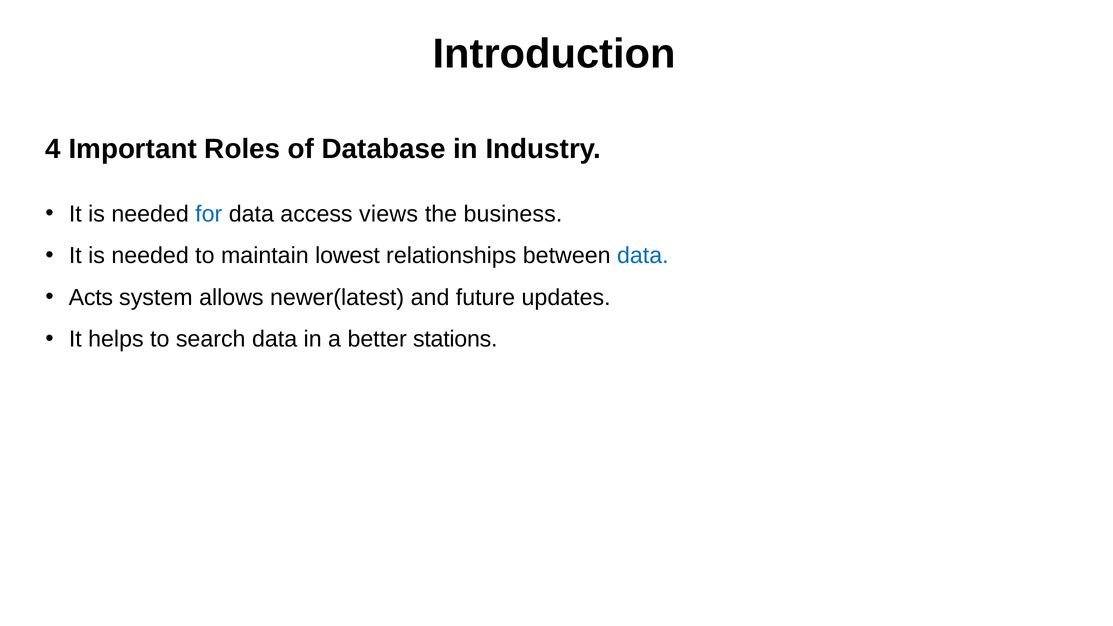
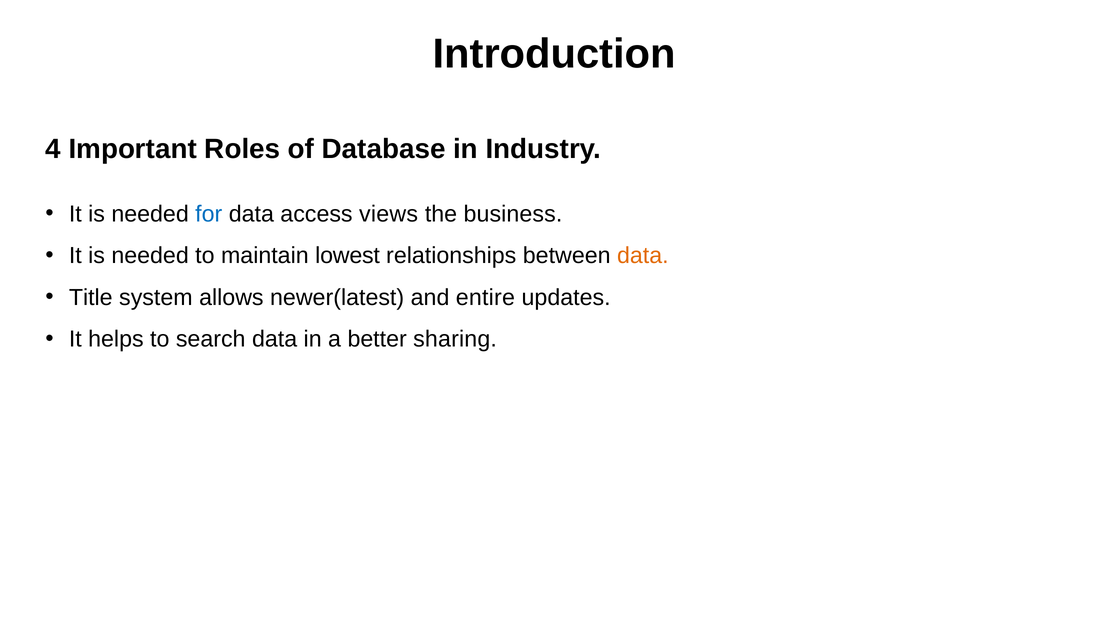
data at (643, 256) colour: blue -> orange
Acts: Acts -> Title
future: future -> entire
stations: stations -> sharing
